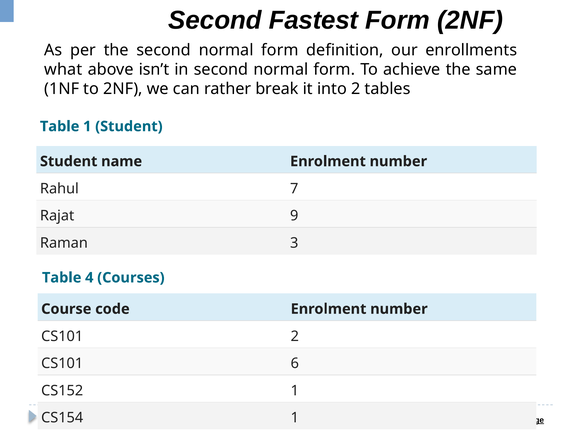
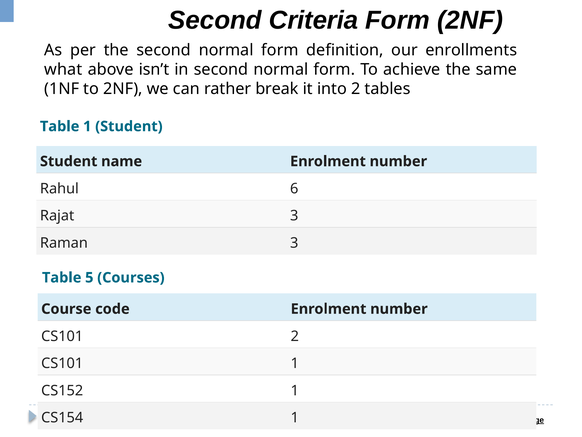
Fastest: Fastest -> Criteria
7: 7 -> 6
Rajat 9: 9 -> 3
4: 4 -> 5
CS101 6: 6 -> 1
